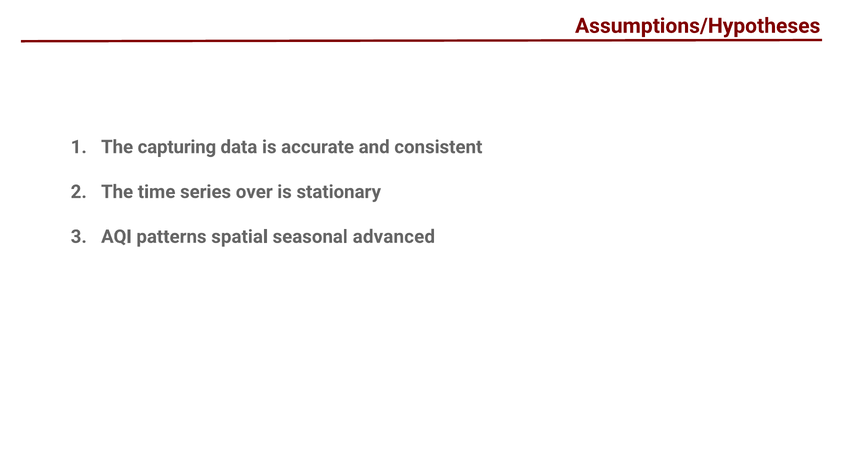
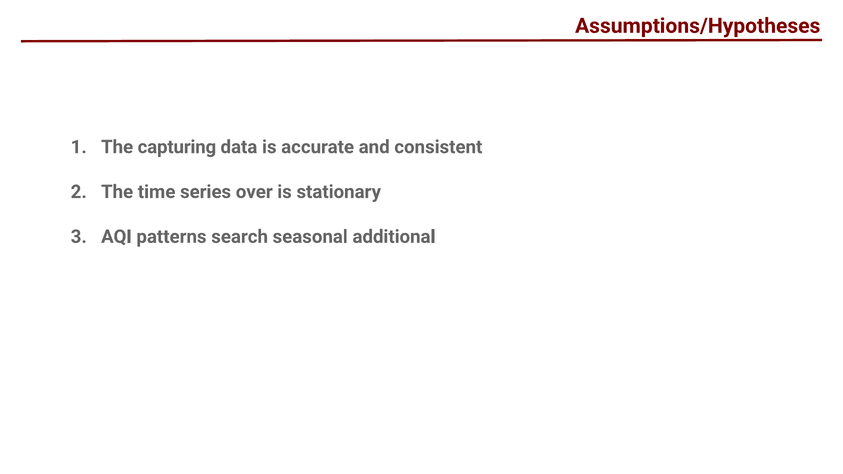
spatial: spatial -> search
advanced: advanced -> additional
